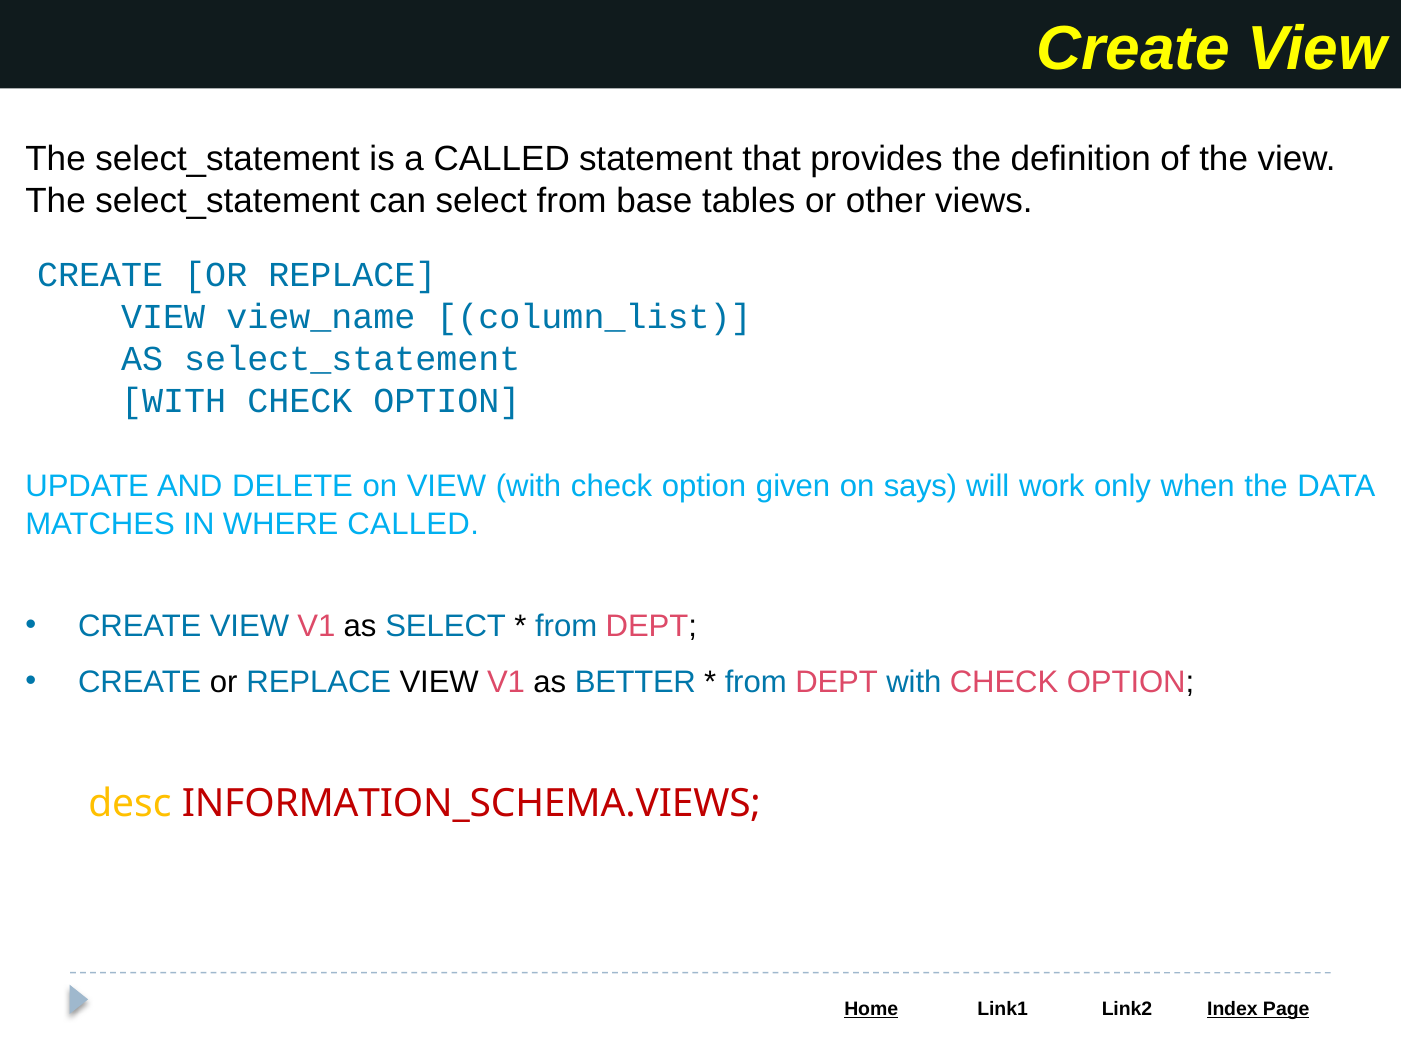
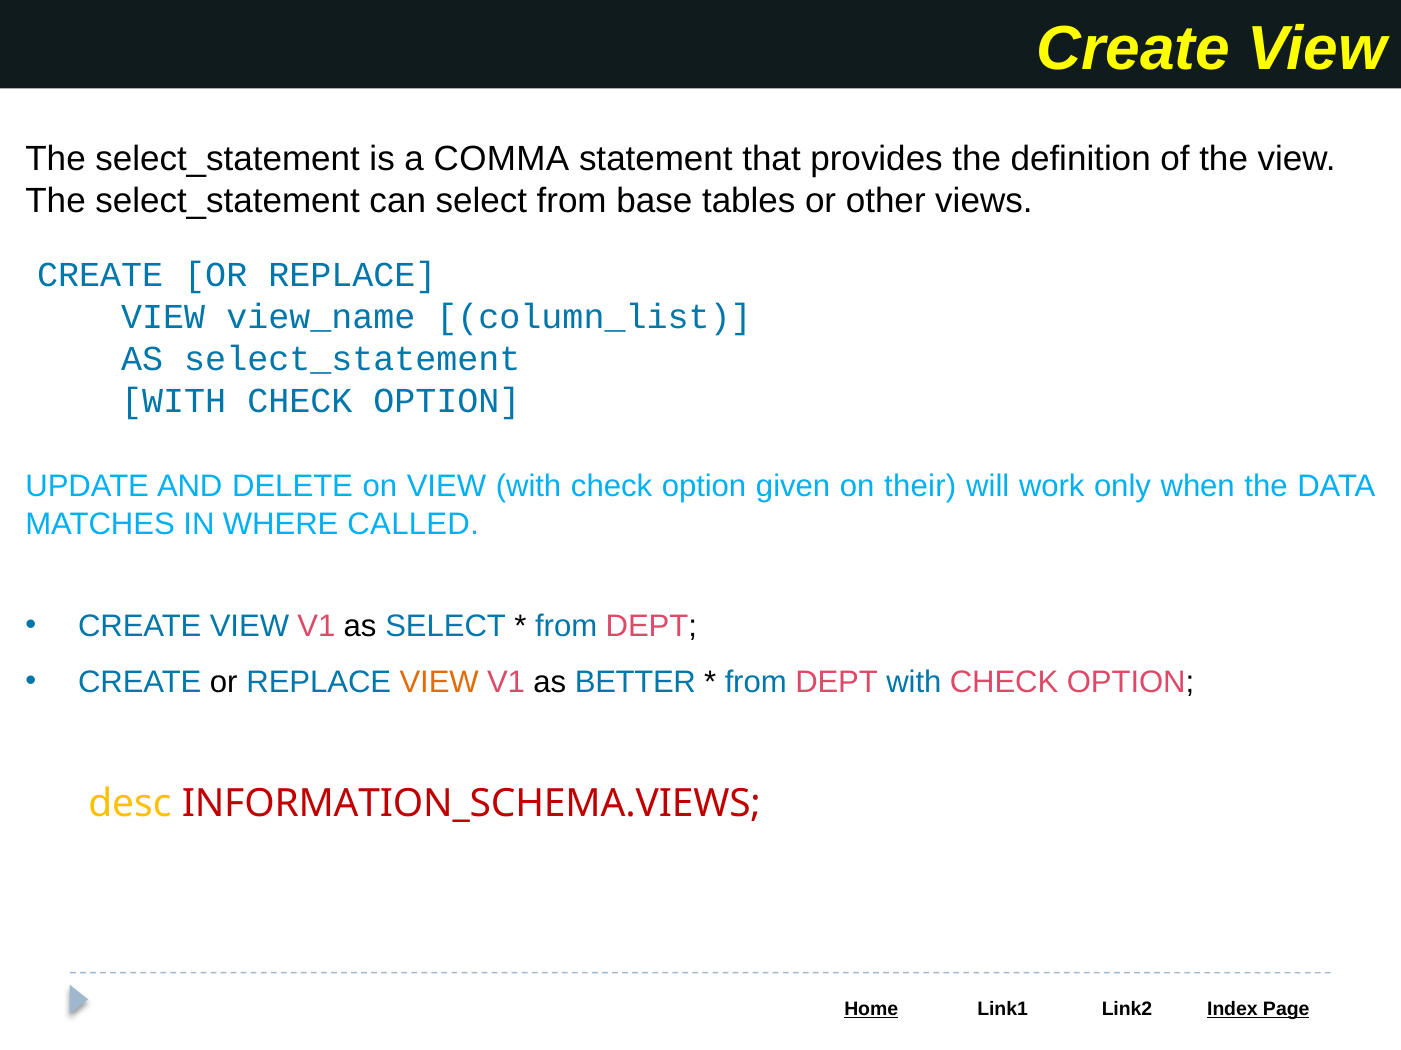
a CALLED: CALLED -> COMMA
says: says -> their
VIEW at (439, 683) colour: black -> orange
